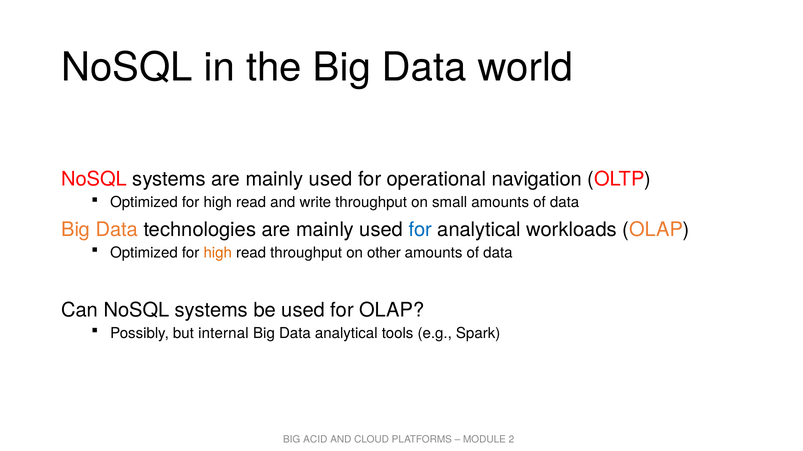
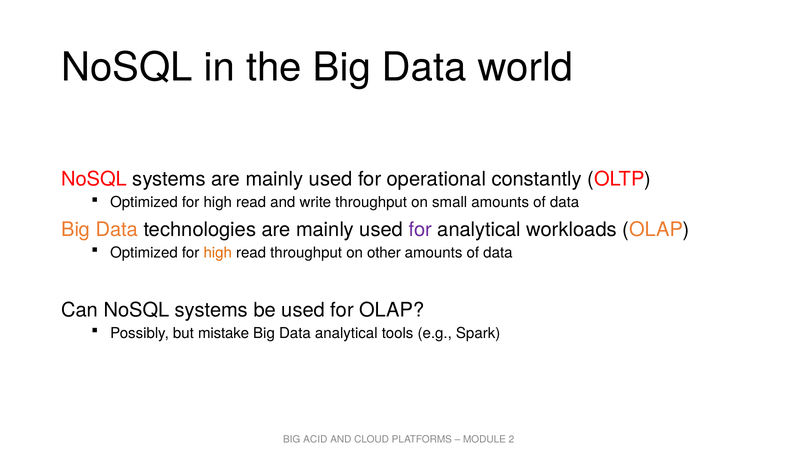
navigation: navigation -> constantly
for at (420, 230) colour: blue -> purple
internal: internal -> mistake
